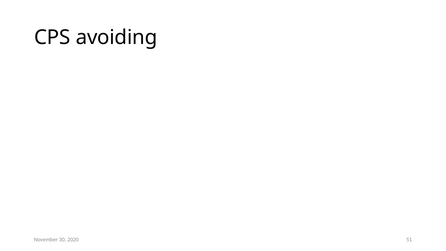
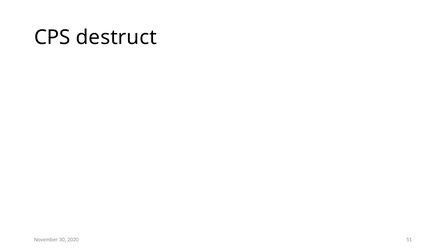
avoiding: avoiding -> destruct
